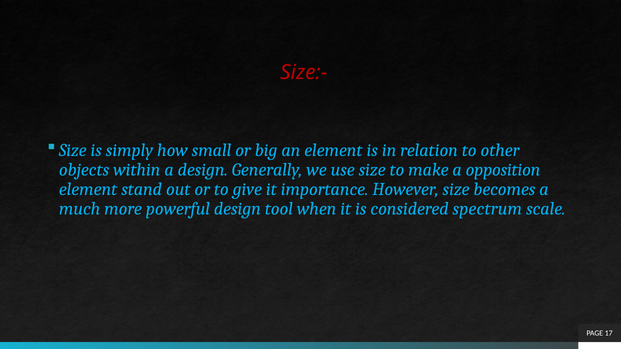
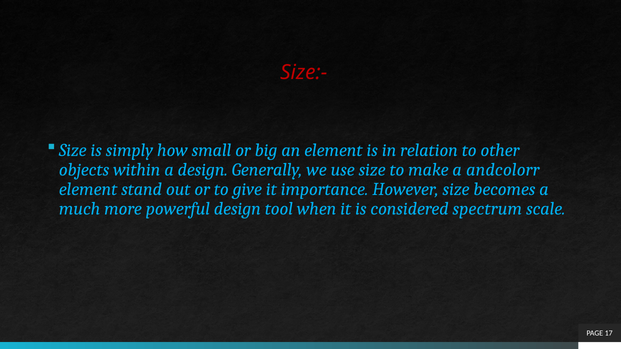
opposition: opposition -> andcolorr
